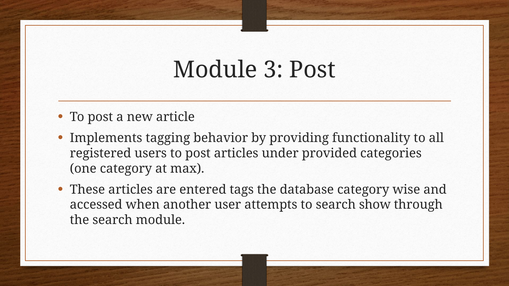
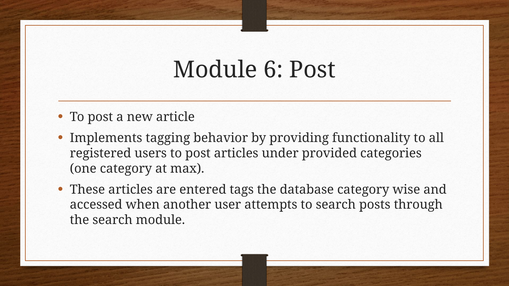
3: 3 -> 6
show: show -> posts
